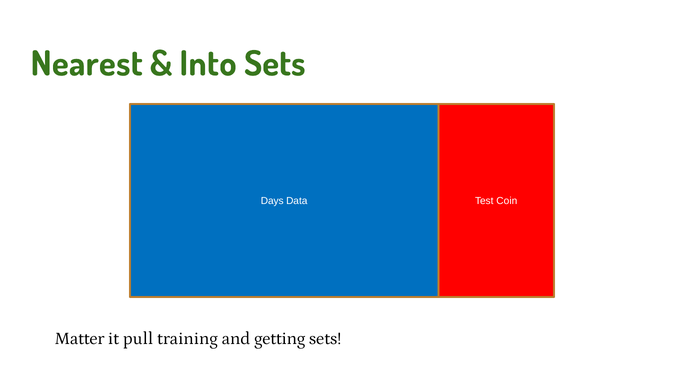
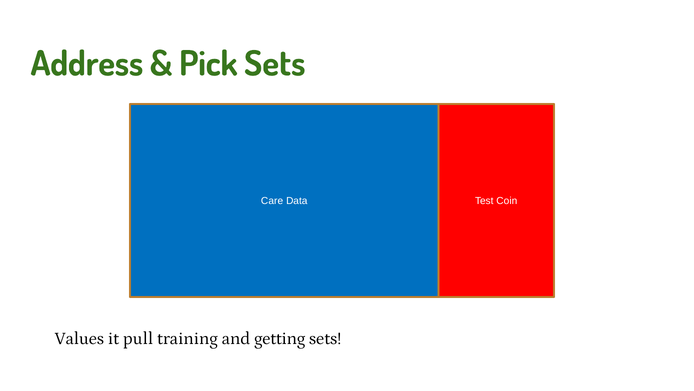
Nearest: Nearest -> Address
Into: Into -> Pick
Days: Days -> Care
Matter: Matter -> Values
